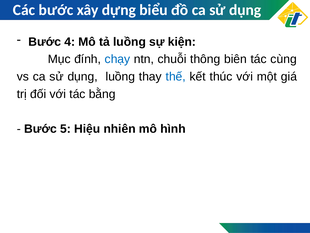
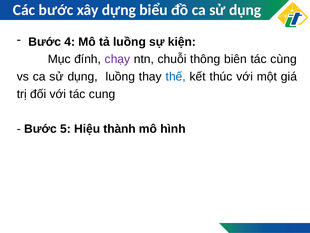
chạy colour: blue -> purple
bằng: bằng -> cung
nhiên: nhiên -> thành
